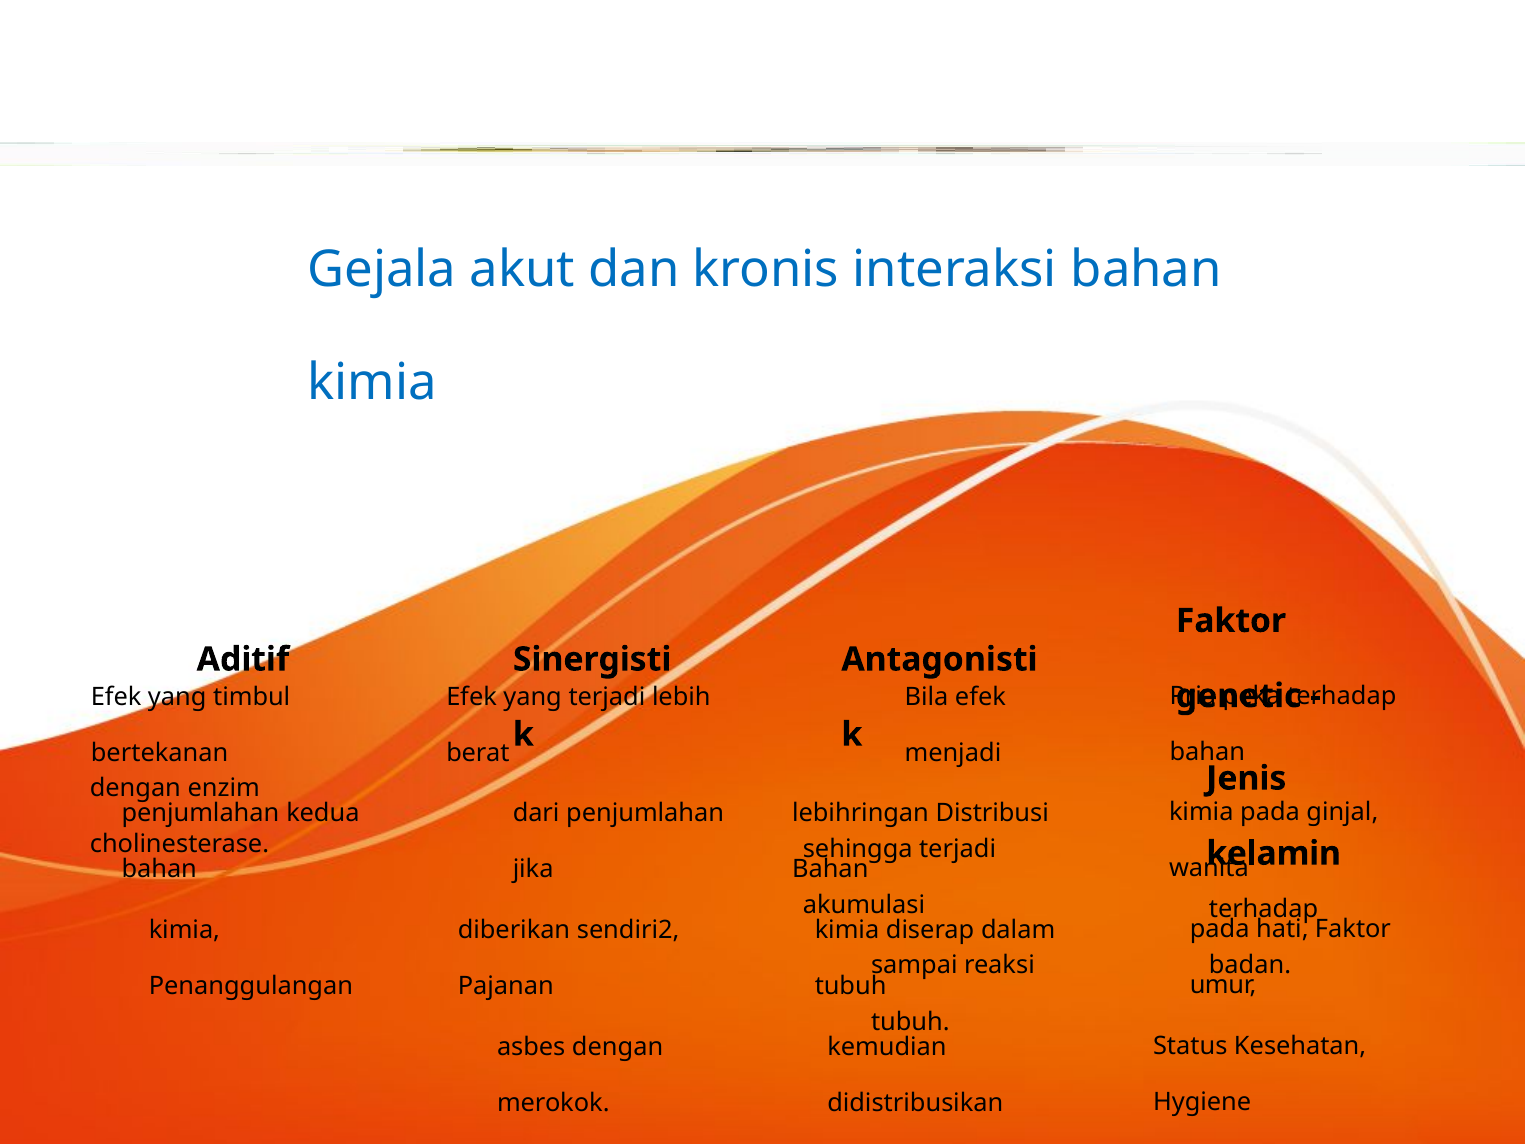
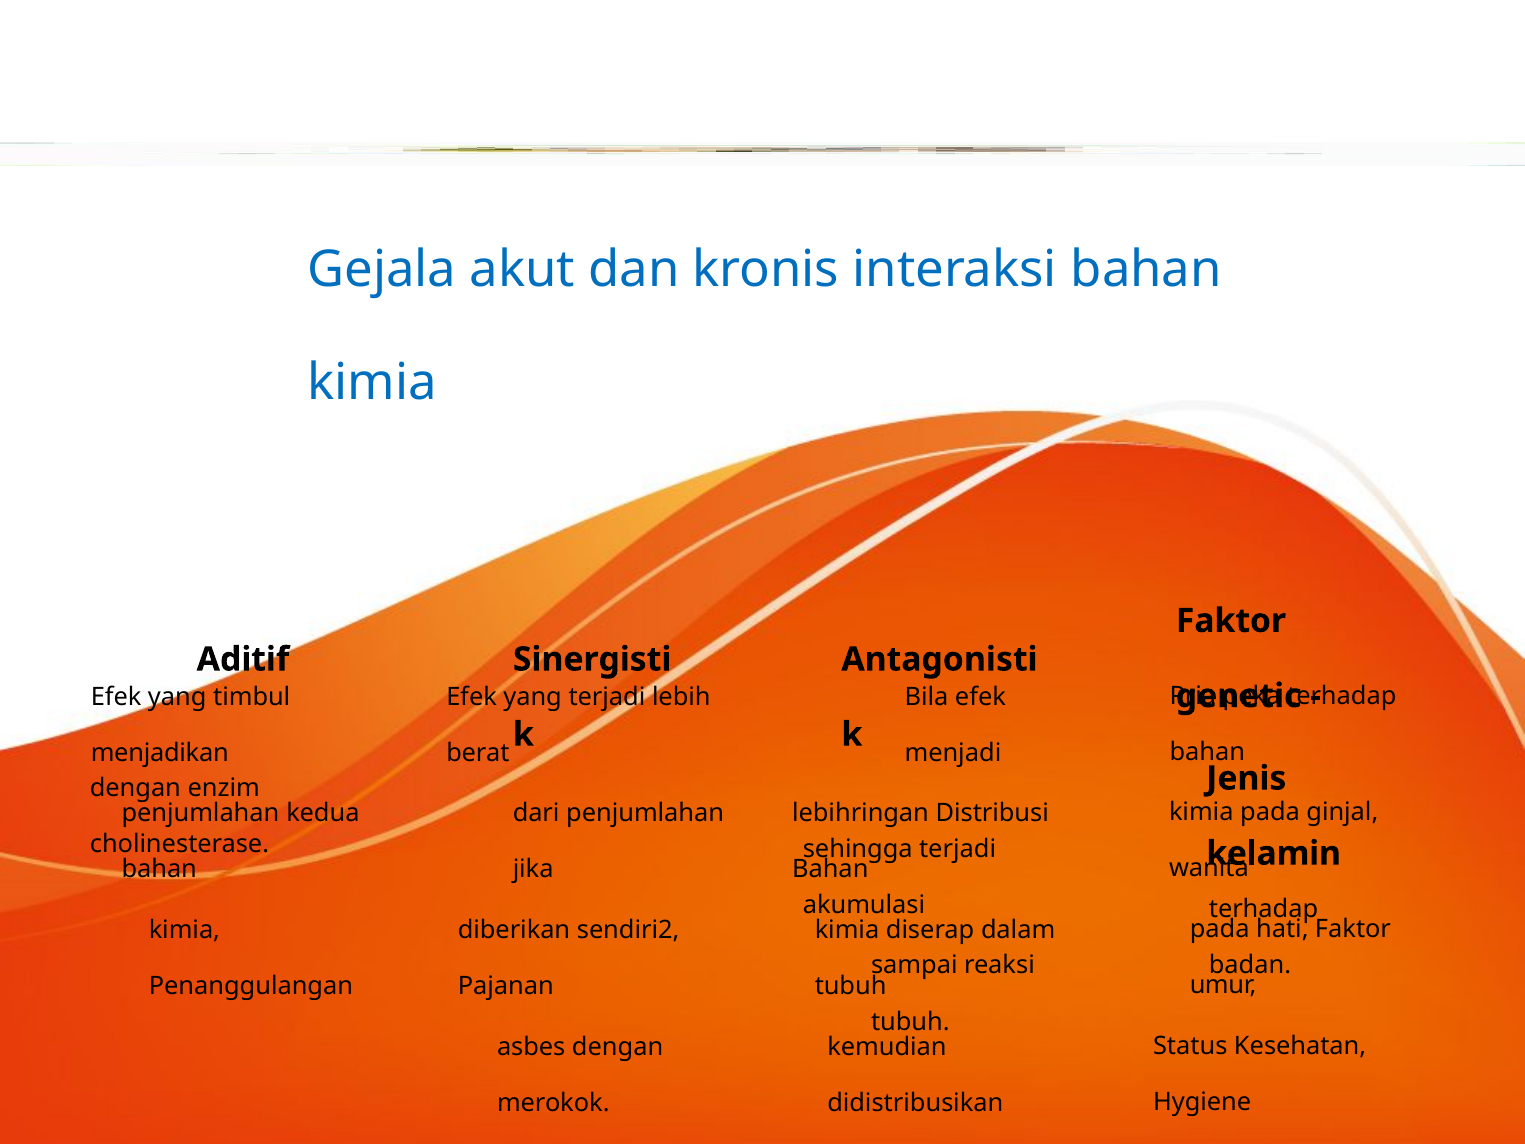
bertekanan: bertekanan -> menjadikan
